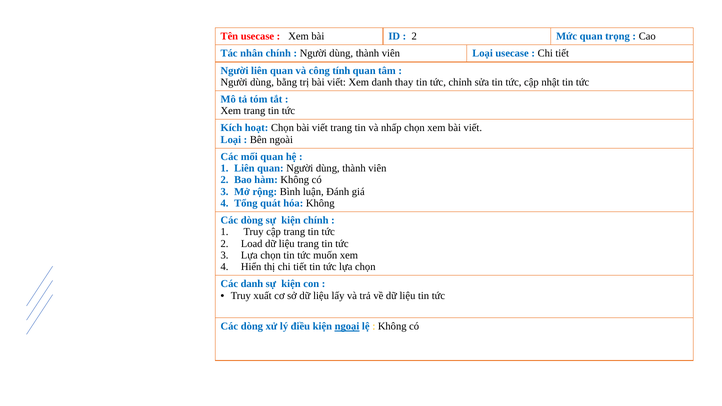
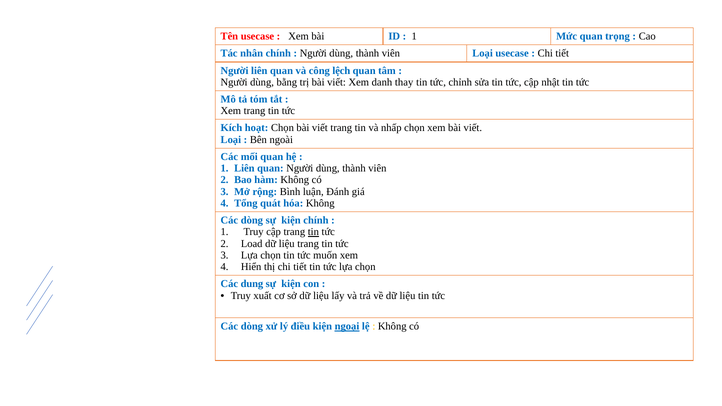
2 at (414, 36): 2 -> 1
tính: tính -> lệch
tin at (313, 232) underline: none -> present
Các danh: danh -> dung
